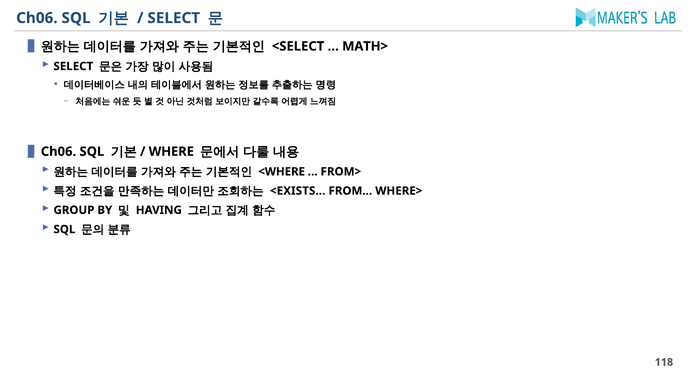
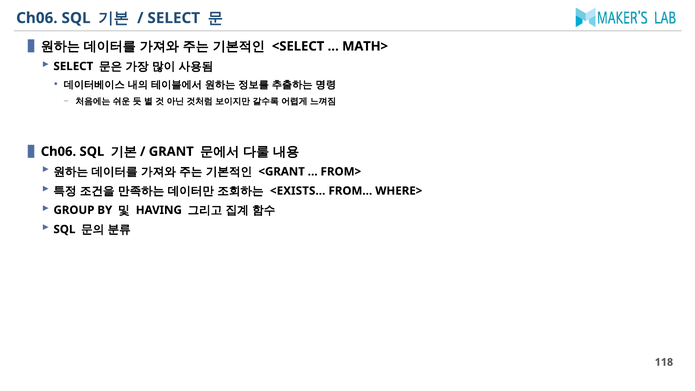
WHERE: WHERE -> GRANT
<WHERE: <WHERE -> <GRANT
